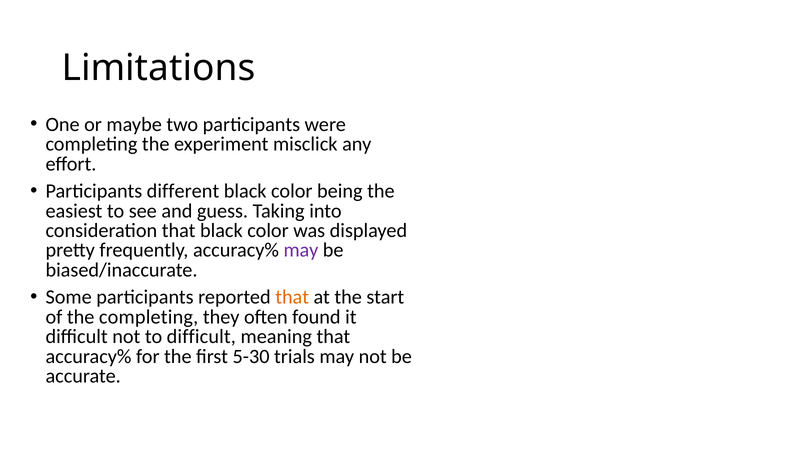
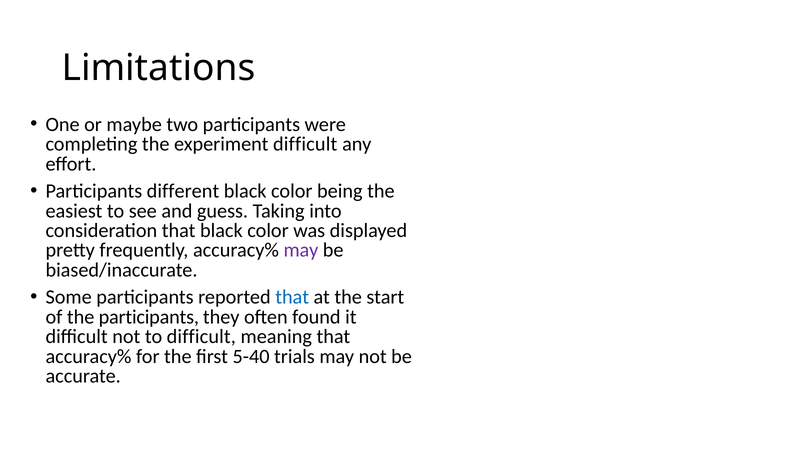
experiment misclick: misclick -> difficult
that at (292, 297) colour: orange -> blue
the completing: completing -> participants
5-30: 5-30 -> 5-40
